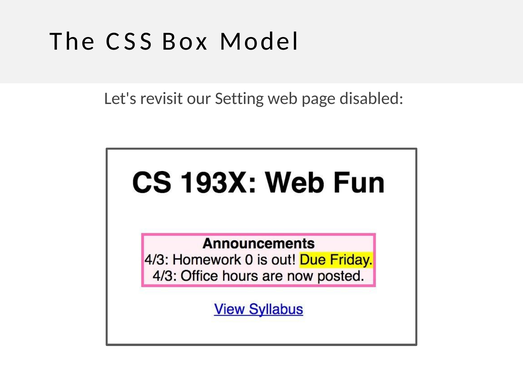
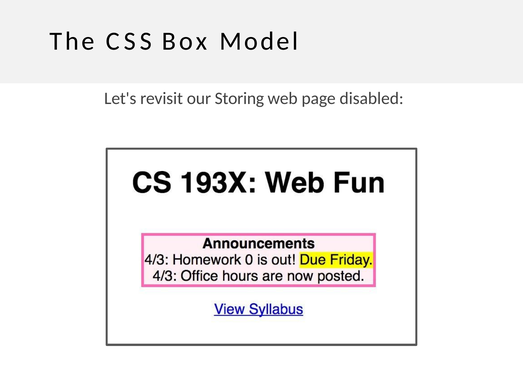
Setting: Setting -> Storing
